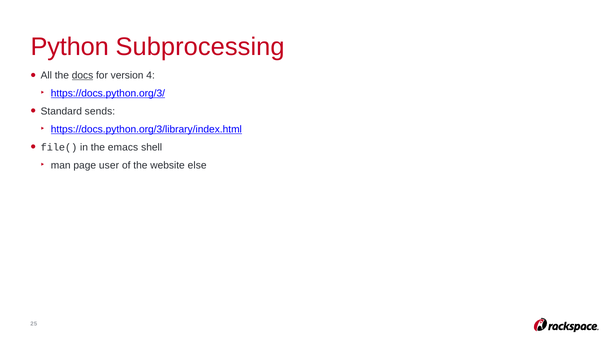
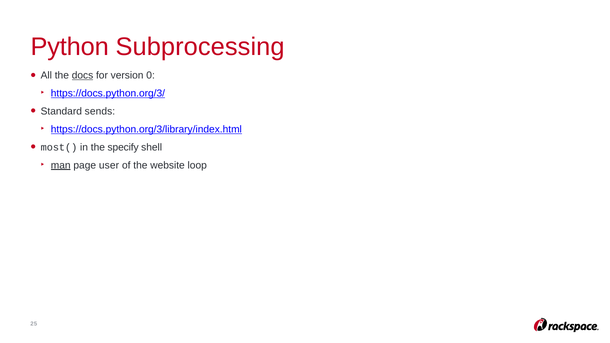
4: 4 -> 0
file(: file( -> most(
emacs: emacs -> specify
man underline: none -> present
else: else -> loop
